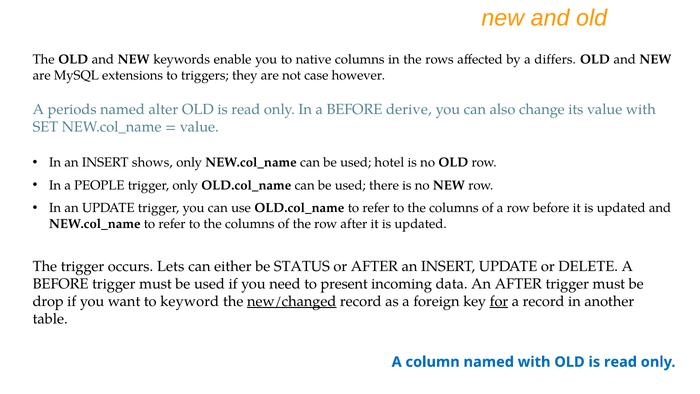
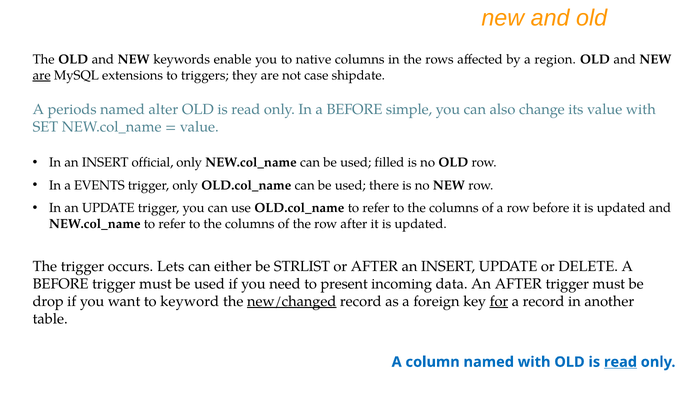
differs: differs -> region
are at (42, 75) underline: none -> present
however: however -> shipdate
derive: derive -> simple
shows: shows -> official
hotel: hotel -> filled
PEOPLE: PEOPLE -> EVENTS
STATUS: STATUS -> STRLIST
read at (620, 362) underline: none -> present
